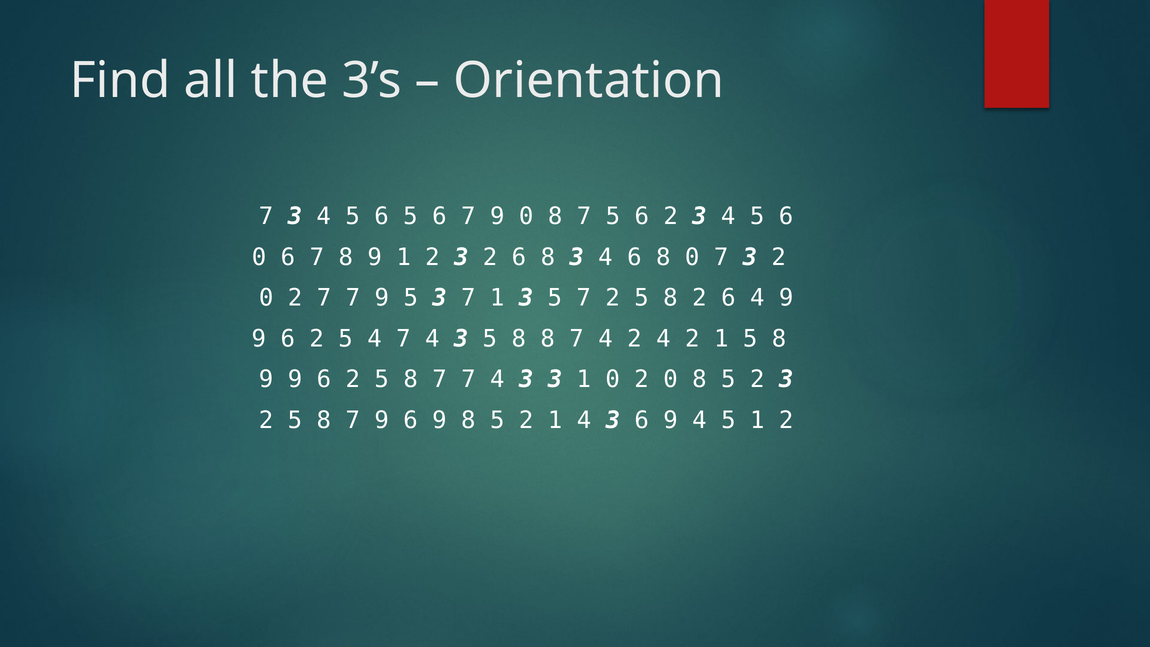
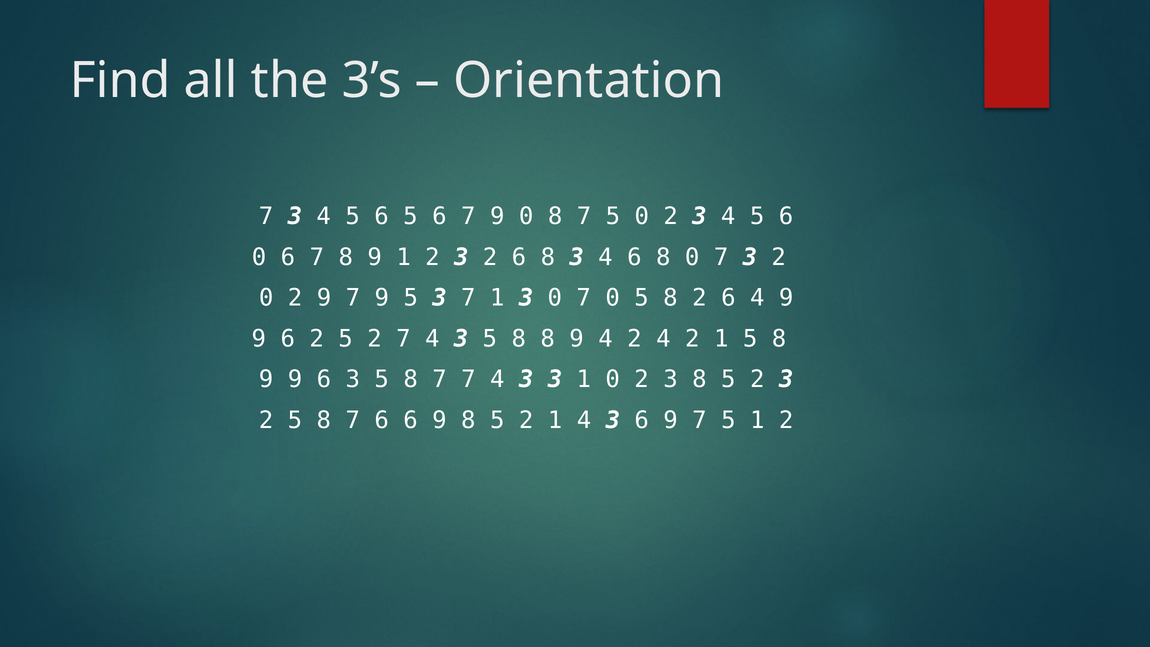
7 5 6: 6 -> 0
2 7: 7 -> 9
1 3 5: 5 -> 0
7 2: 2 -> 0
2 5 4: 4 -> 2
8 8 7: 7 -> 9
2 at (353, 379): 2 -> 3
1 0 2 0: 0 -> 3
8 7 9: 9 -> 6
6 9 4: 4 -> 7
